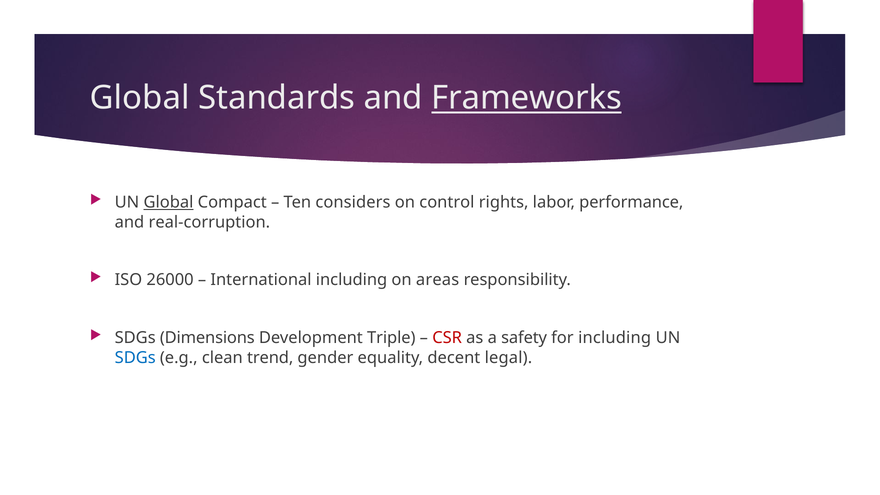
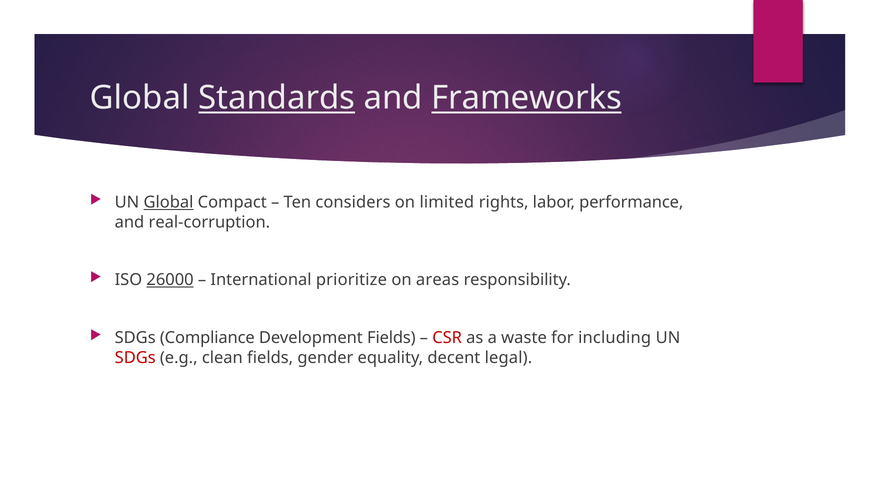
Standards underline: none -> present
control: control -> limited
26000 underline: none -> present
International including: including -> prioritize
Dimensions: Dimensions -> Compliance
Development Triple: Triple -> Fields
safety: safety -> waste
SDGs at (135, 358) colour: blue -> red
clean trend: trend -> fields
